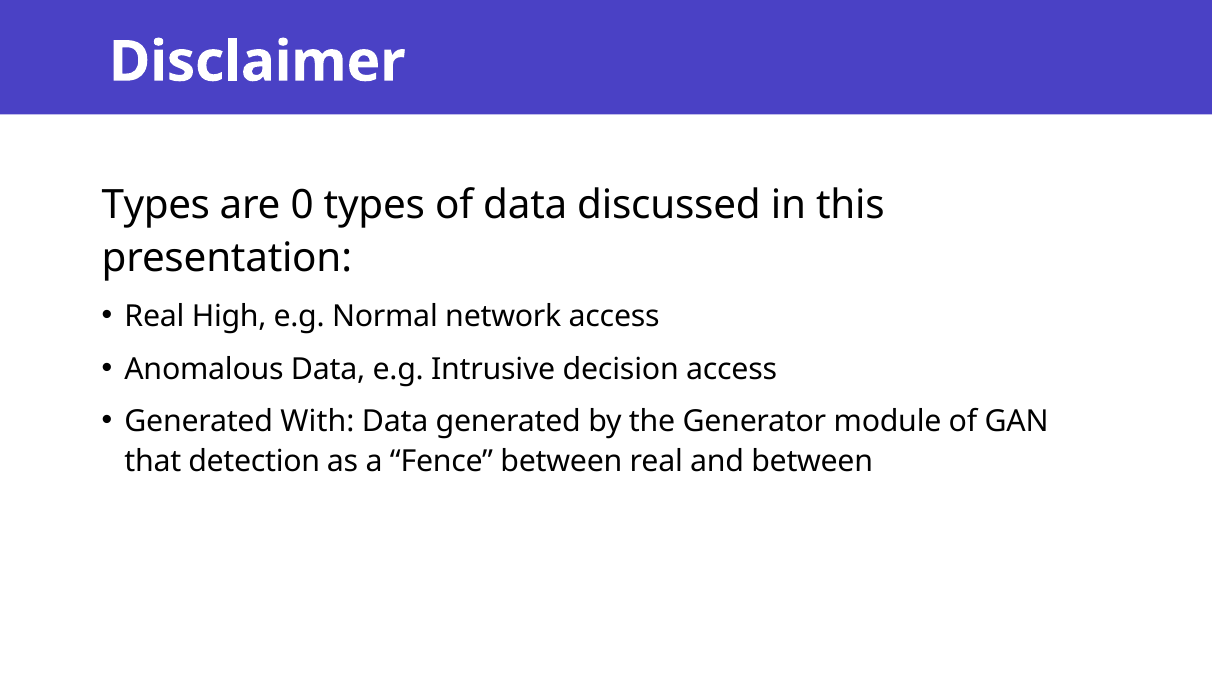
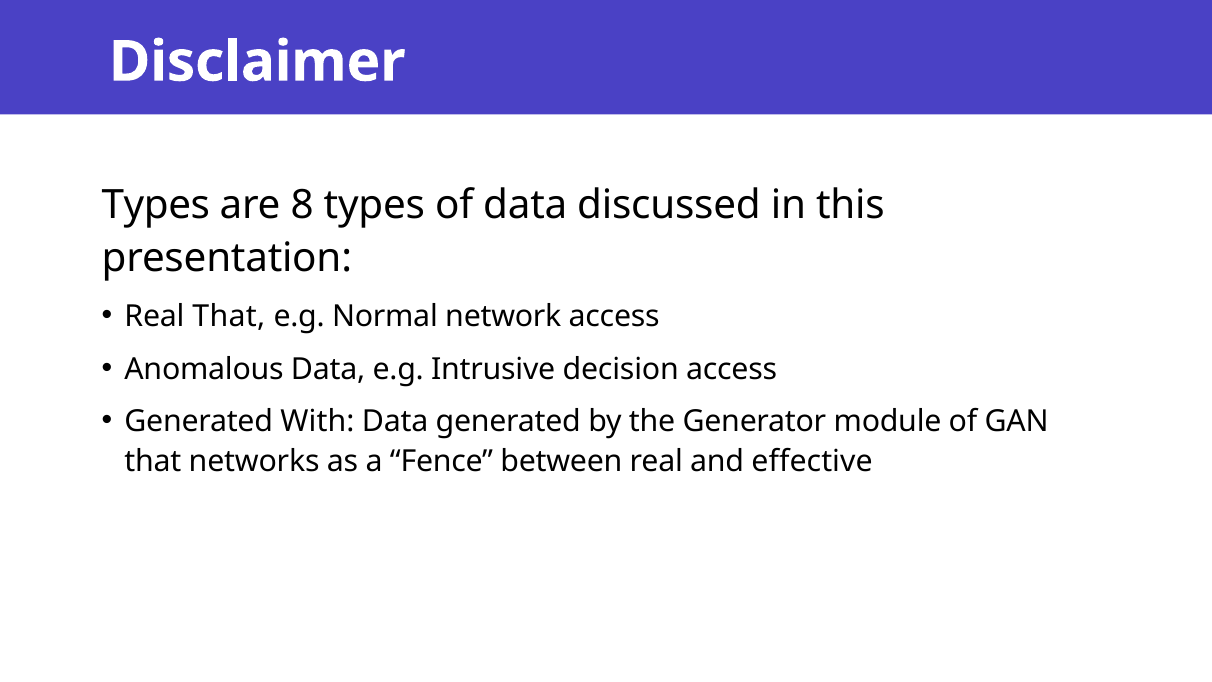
0: 0 -> 8
Real High: High -> That
detection: detection -> networks
and between: between -> effective
